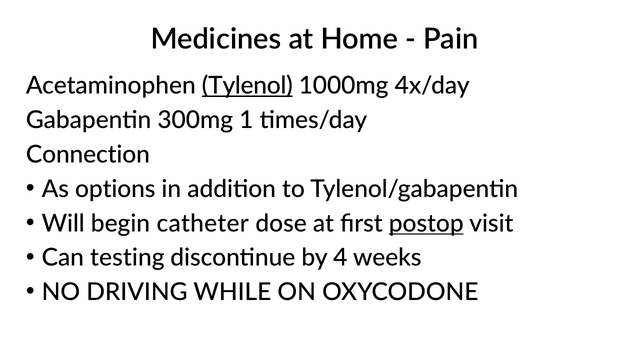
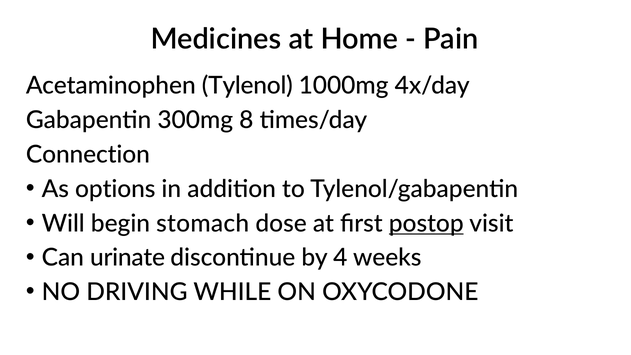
Tylenol underline: present -> none
1: 1 -> 8
catheter: catheter -> stomach
testing: testing -> urinate
